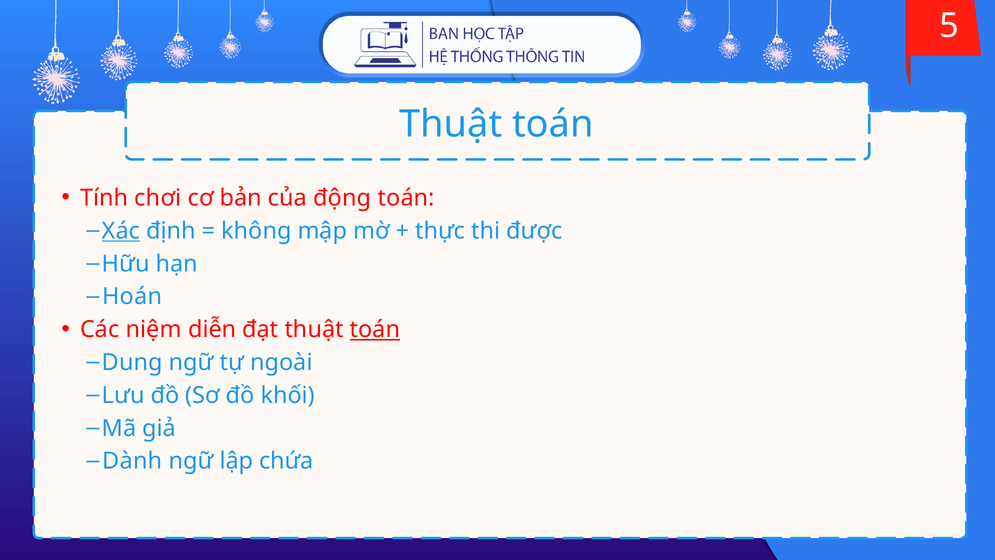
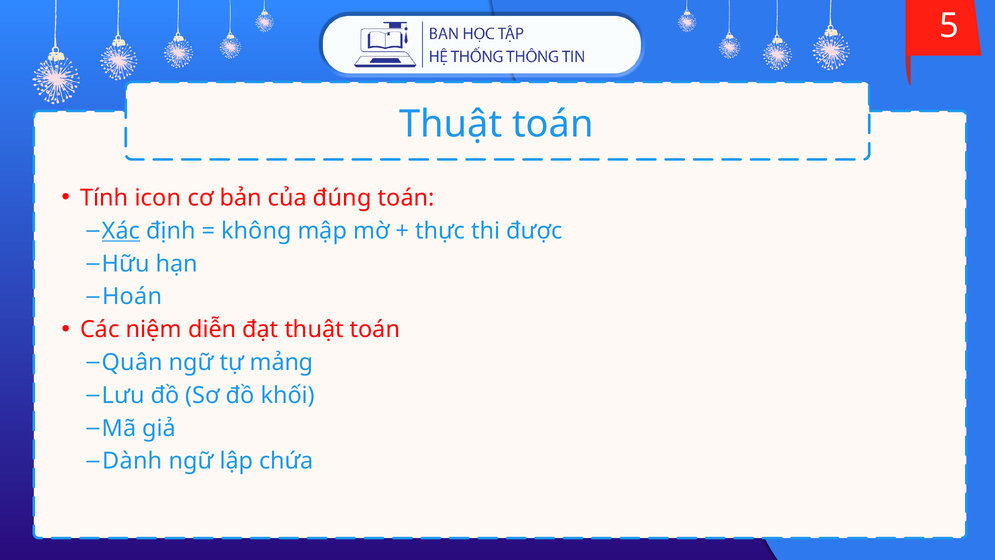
chơi: chơi -> icon
động: động -> đúng
toán at (375, 329) underline: present -> none
Dung: Dung -> Quân
ngoài: ngoài -> mảng
